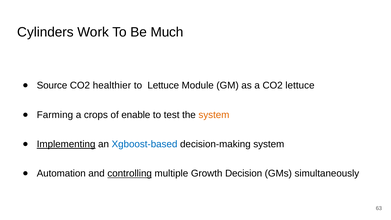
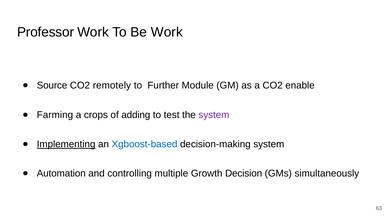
Cylinders: Cylinders -> Professor
Be Much: Much -> Work
healthier: healthier -> remotely
to Lettuce: Lettuce -> Further
CO2 lettuce: lettuce -> enable
enable: enable -> adding
system at (214, 115) colour: orange -> purple
controlling underline: present -> none
